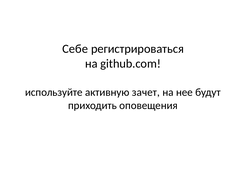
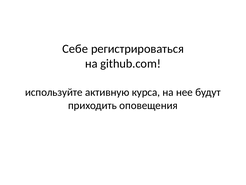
зачет: зачет -> курса
